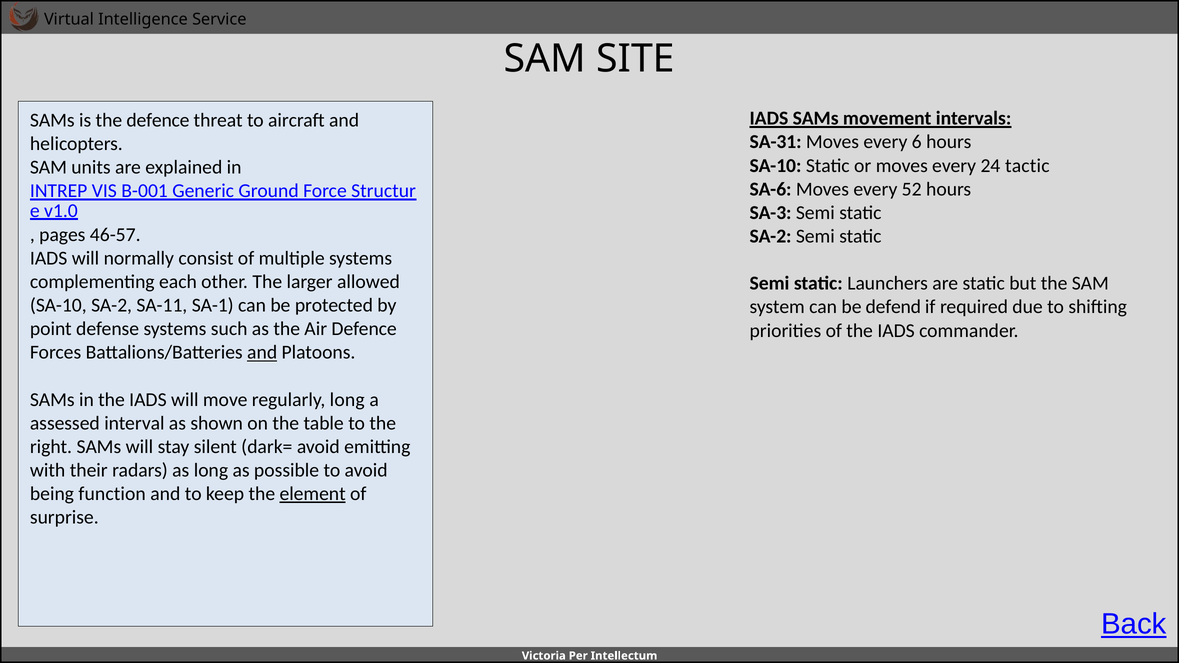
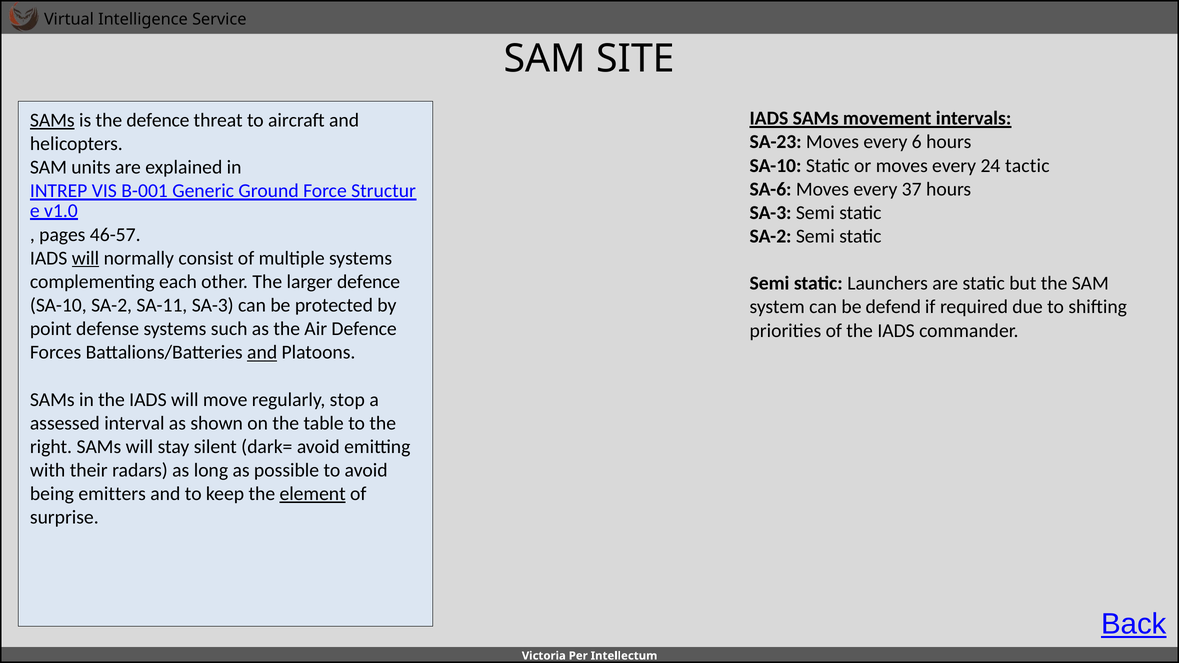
SAMs at (52, 120) underline: none -> present
SA-31: SA-31 -> SA-23
52: 52 -> 37
will at (85, 258) underline: none -> present
larger allowed: allowed -> defence
SA-11 SA-1: SA-1 -> SA-3
regularly long: long -> stop
function: function -> emitters
